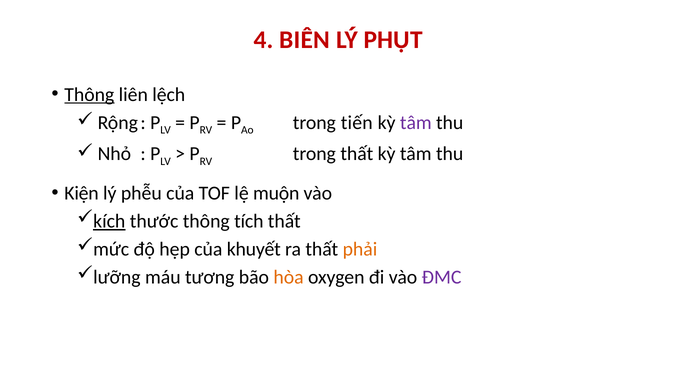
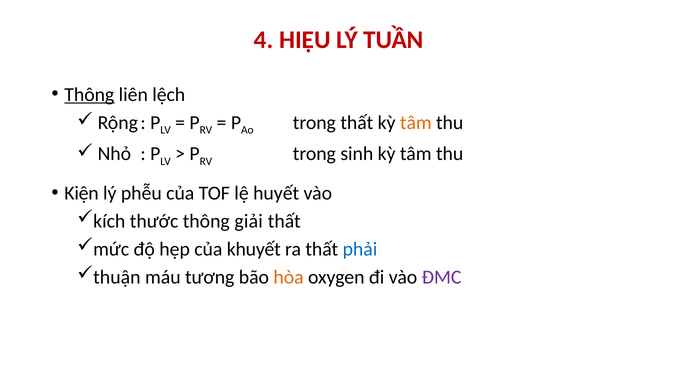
BIÊN: BIÊN -> HIỆU
PHỤT: PHỤT -> TUẦN
trong tiến: tiến -> thất
tâm at (416, 122) colour: purple -> orange
trong thất: thất -> sinh
muộn: muộn -> huyết
kích underline: present -> none
tích: tích -> giải
phải colour: orange -> blue
lưỡng: lưỡng -> thuận
